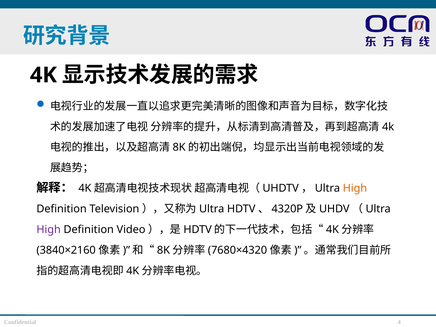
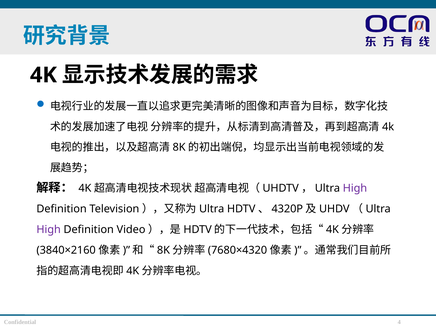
High at (355, 188) colour: orange -> purple
